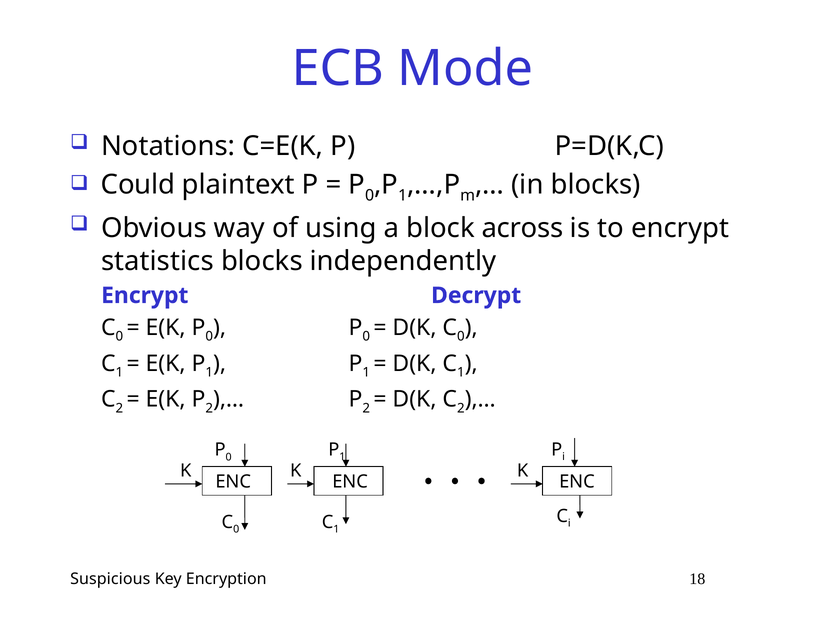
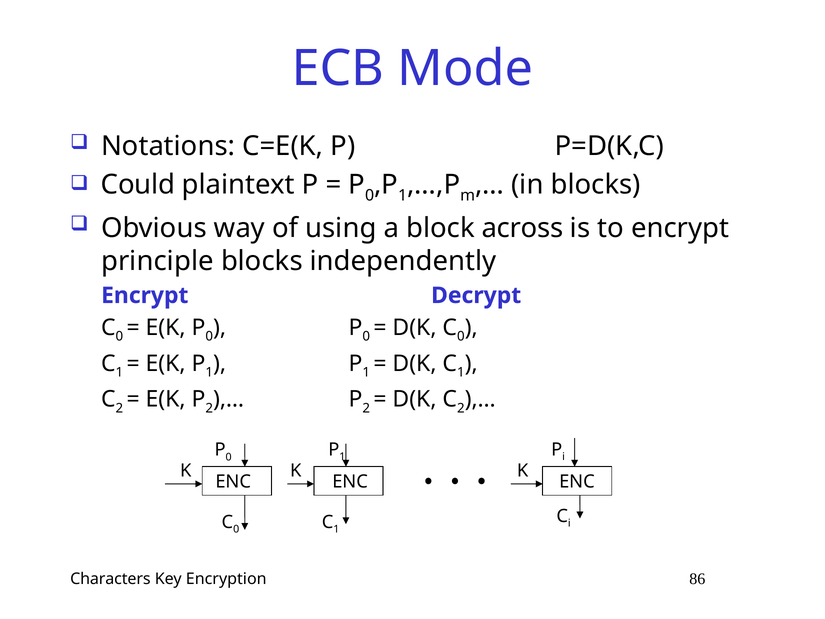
statistics: statistics -> principle
Suspicious: Suspicious -> Characters
18: 18 -> 86
